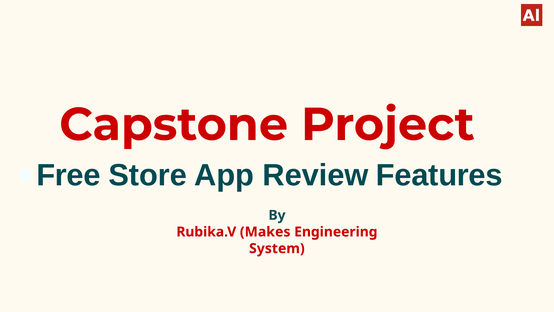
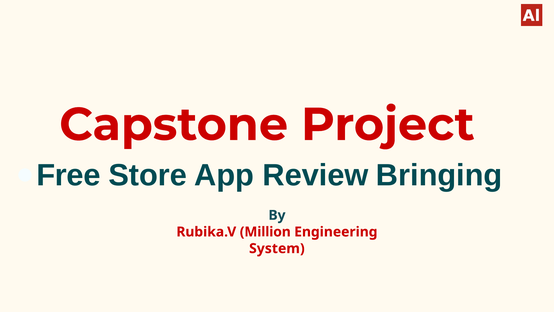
Features: Features -> Bringing
Makes: Makes -> Million
